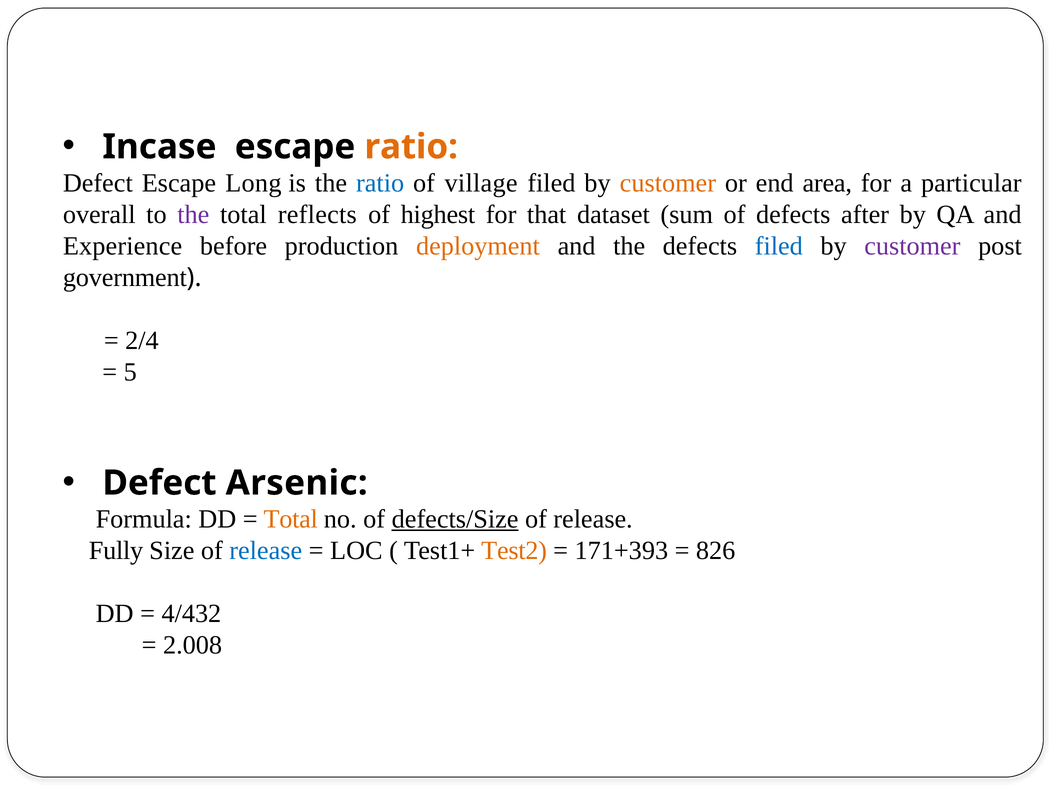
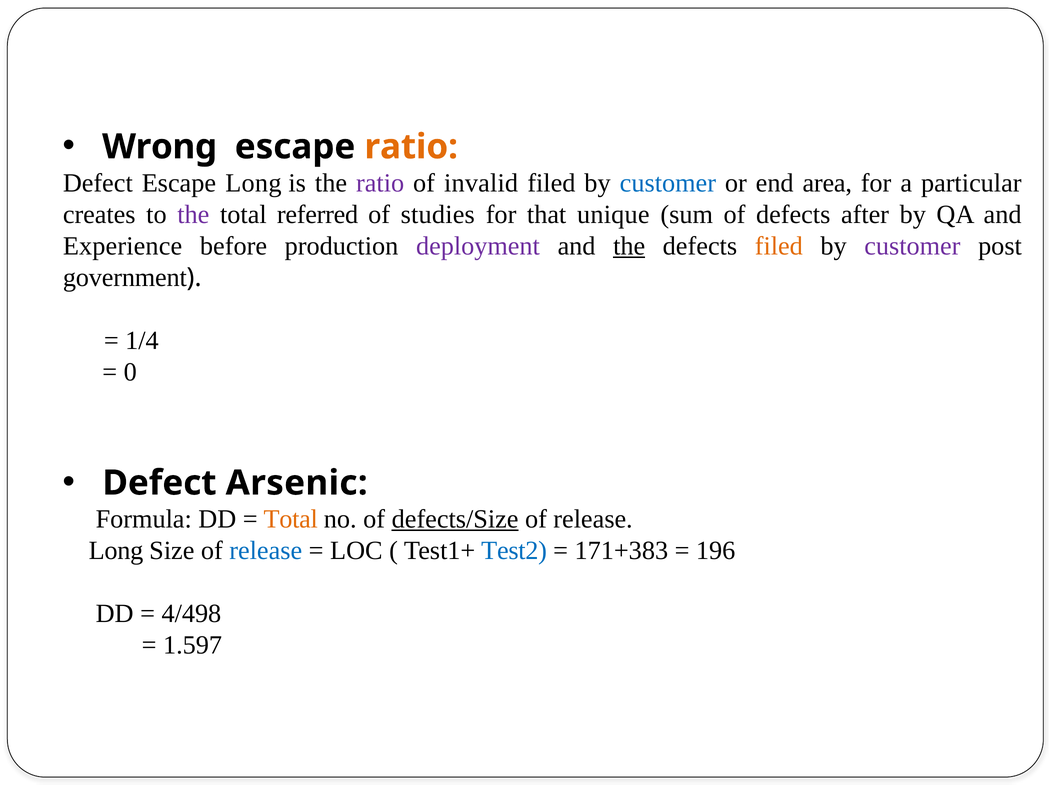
Incase: Incase -> Wrong
ratio at (380, 183) colour: blue -> purple
village: village -> invalid
customer at (668, 183) colour: orange -> blue
overall: overall -> creates
reflects: reflects -> referred
highest: highest -> studies
dataset: dataset -> unique
deployment colour: orange -> purple
the at (629, 246) underline: none -> present
filed at (779, 246) colour: blue -> orange
2/4: 2/4 -> 1/4
5: 5 -> 0
Fully at (116, 551): Fully -> Long
Test2 colour: orange -> blue
171+393: 171+393 -> 171+383
826: 826 -> 196
4/432: 4/432 -> 4/498
2.008: 2.008 -> 1.597
